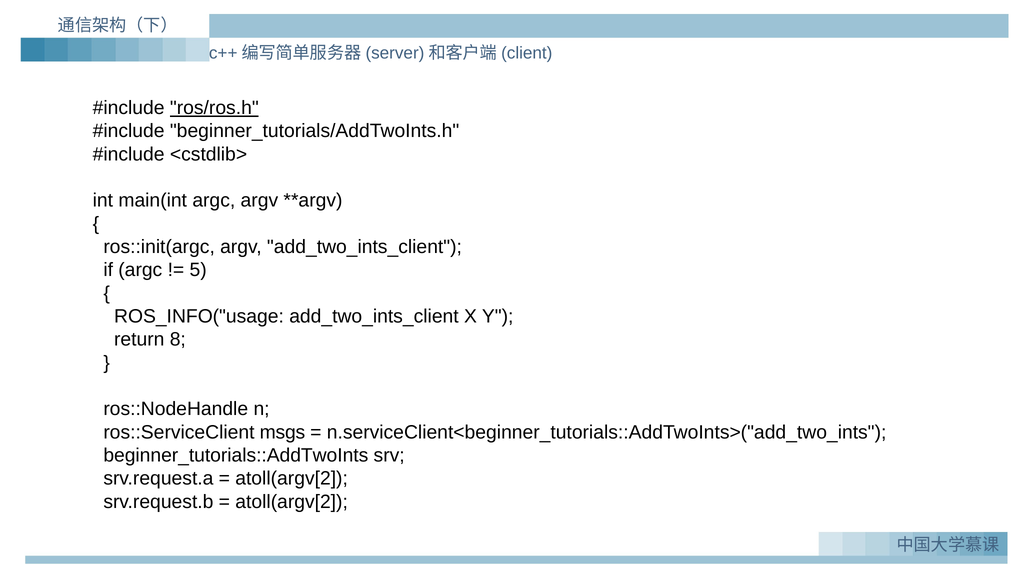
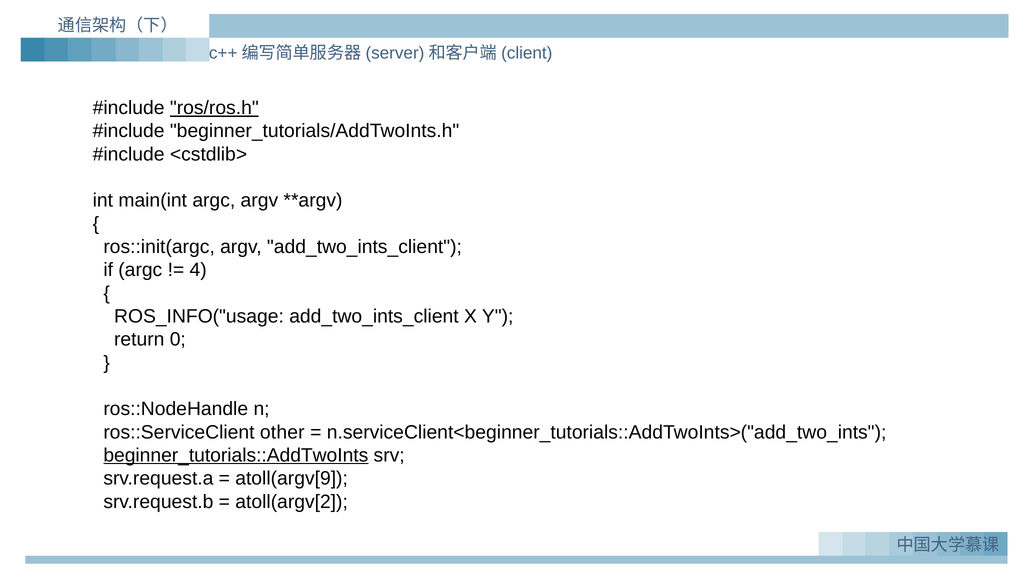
5: 5 -> 4
8: 8 -> 0
msgs: msgs -> other
beginner_tutorials::AddTwoInts underline: none -> present
atoll(argv[2 at (292, 479): atoll(argv[2 -> atoll(argv[9
